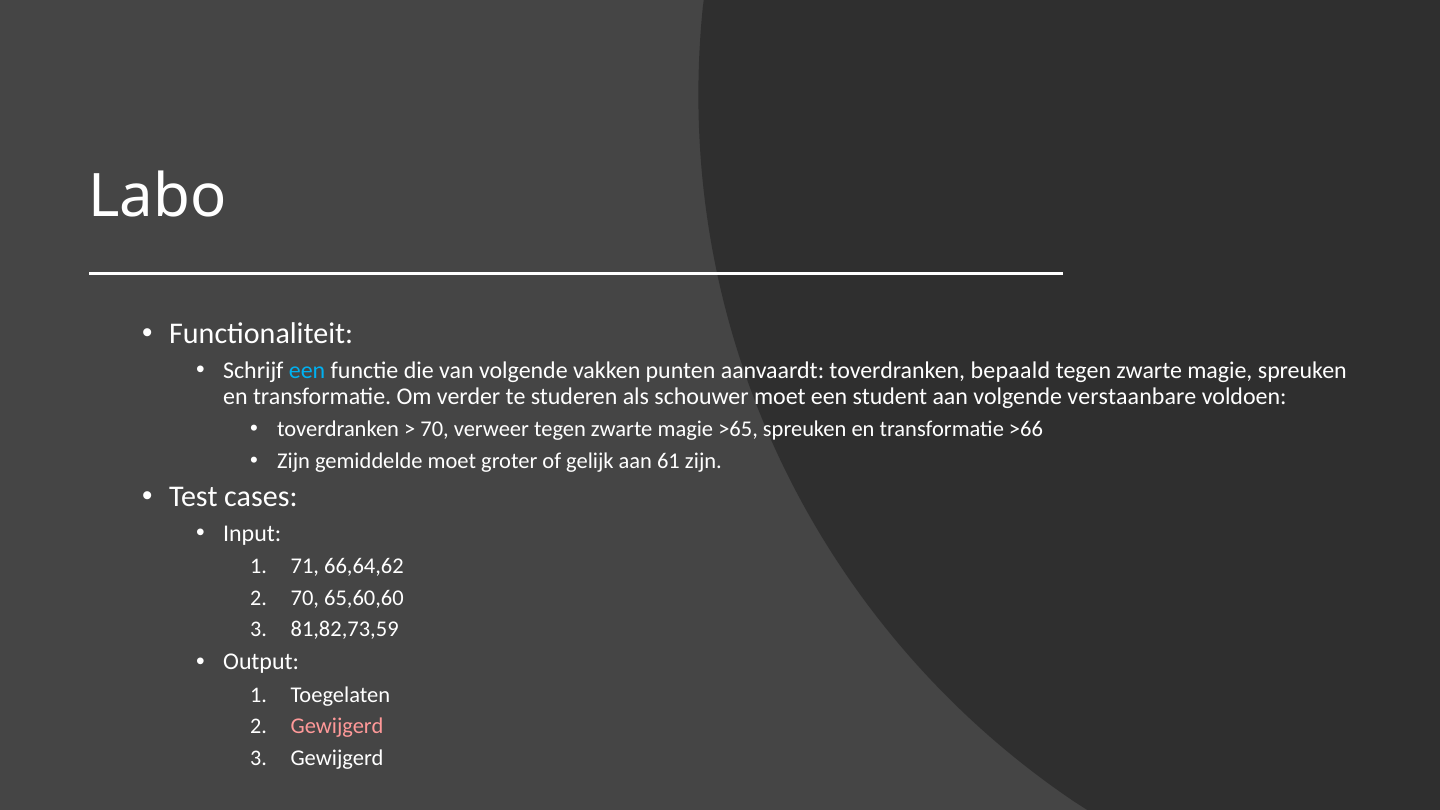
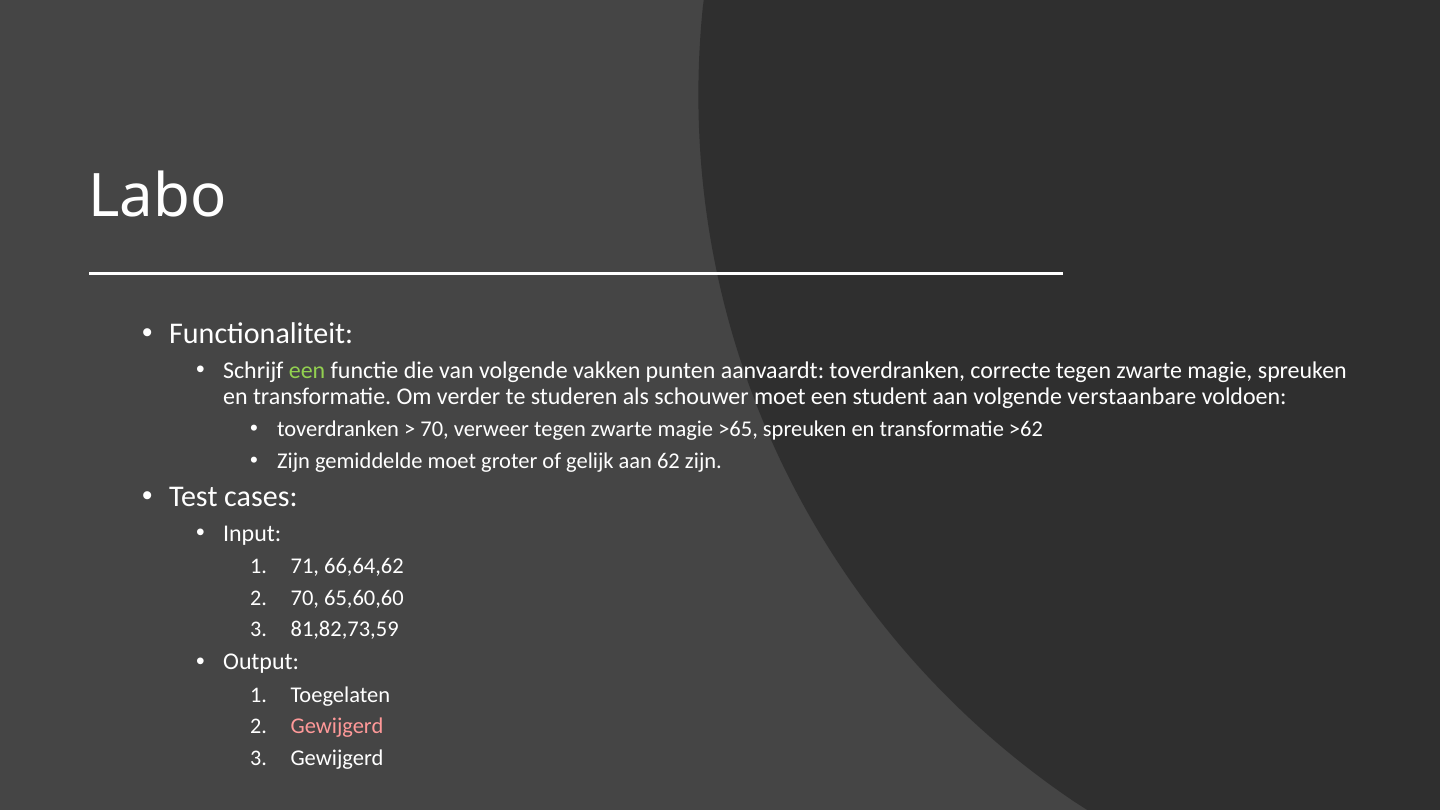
een at (307, 370) colour: light blue -> light green
bepaald: bepaald -> correcte
>66: >66 -> >62
61: 61 -> 62
